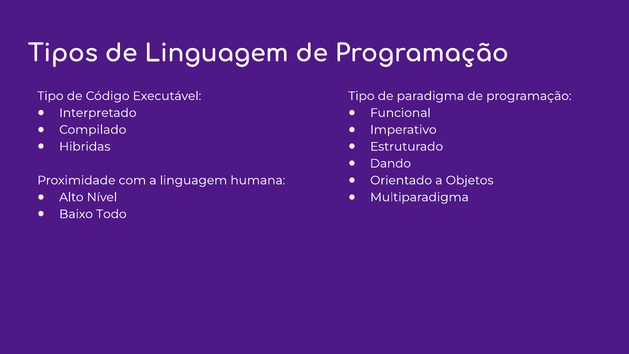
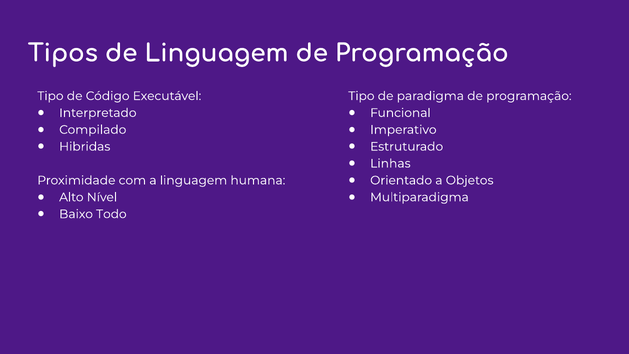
Dando: Dando -> Linhas
